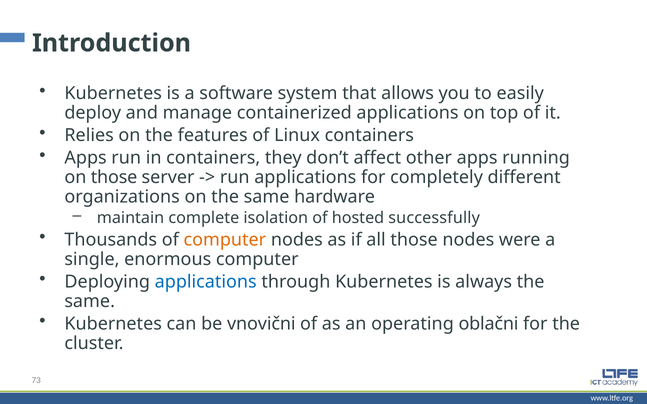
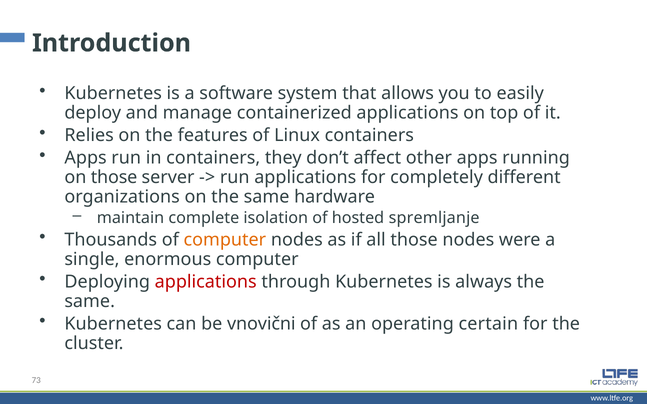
successfully: successfully -> spremljanje
applications at (206, 282) colour: blue -> red
oblačni: oblačni -> certain
